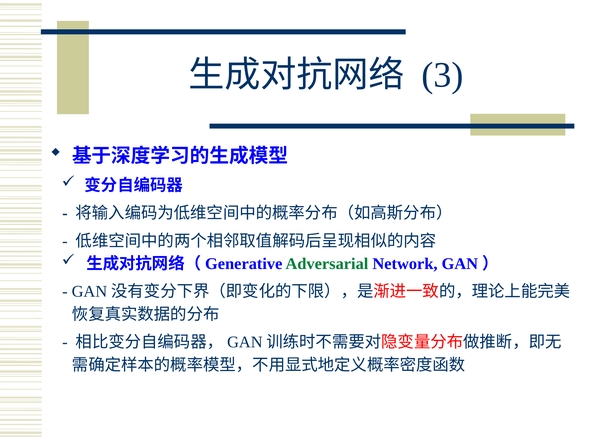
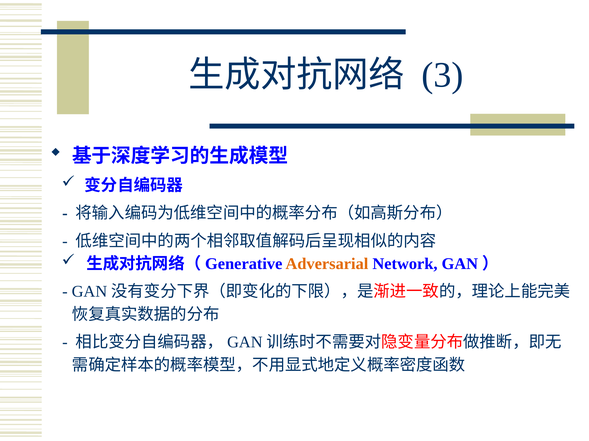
Adversarial colour: green -> orange
